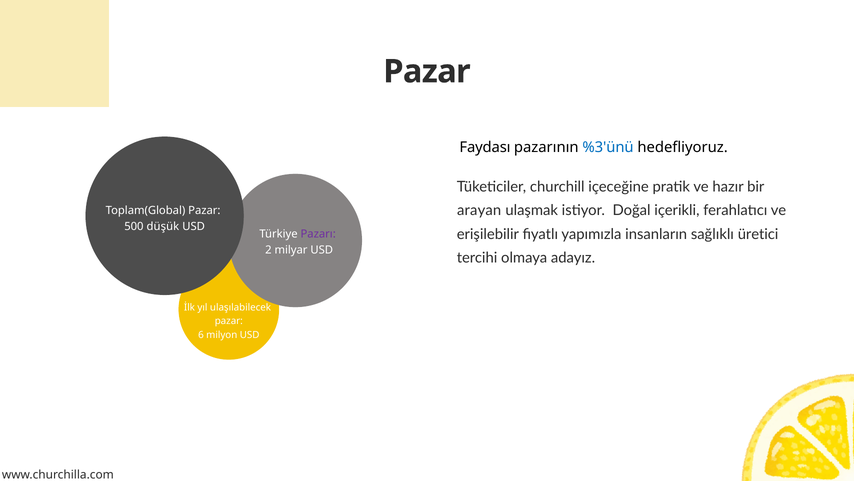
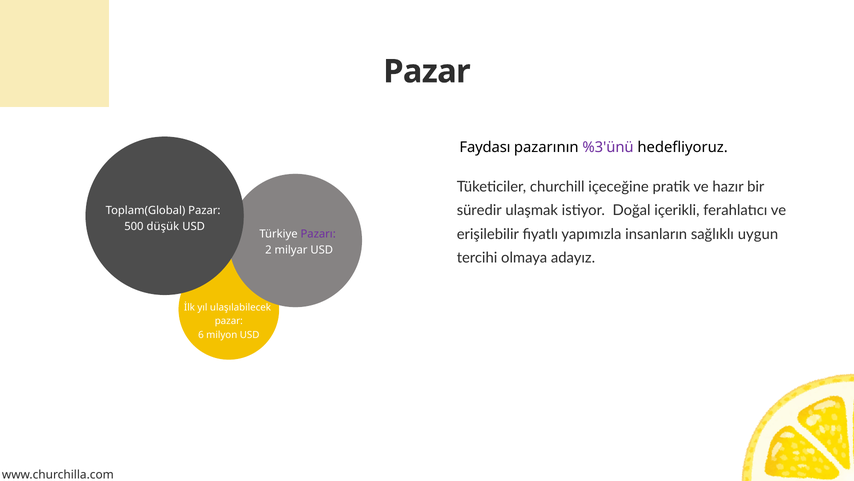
%3'ünü colour: blue -> purple
arayan: arayan -> süredir
üretici: üretici -> uygun
